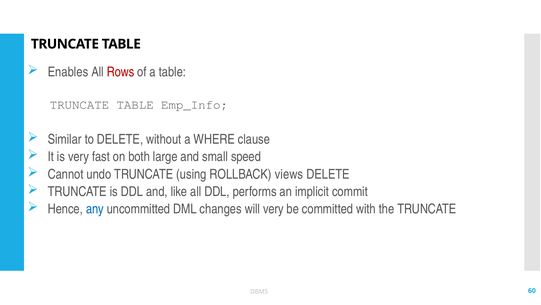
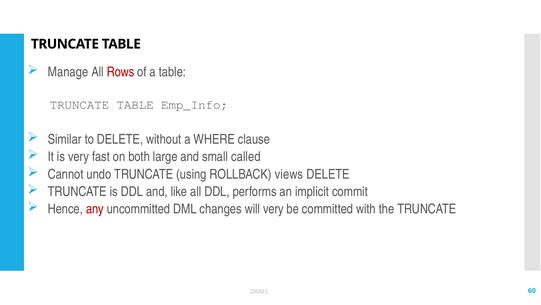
Enables: Enables -> Manage
speed: speed -> called
any colour: blue -> red
